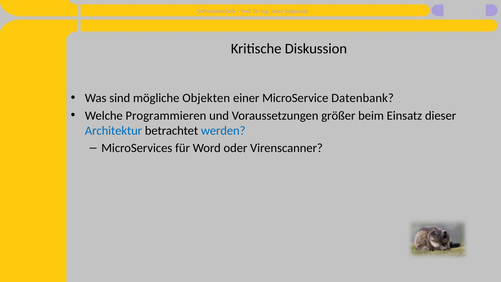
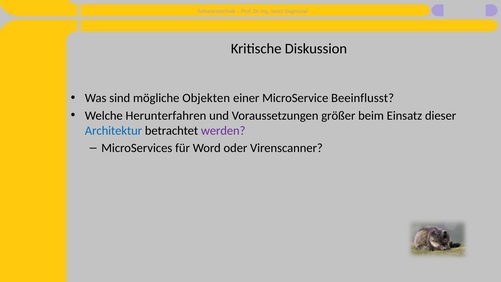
Datenbank: Datenbank -> Beeinflusst
Programmieren: Programmieren -> Herunterfahren
werden colour: blue -> purple
